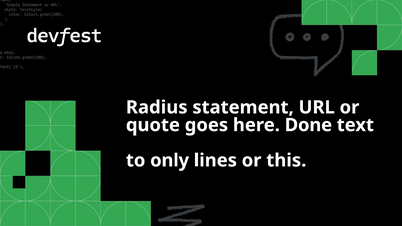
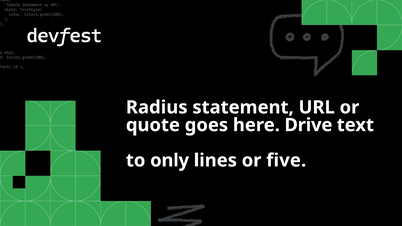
Done: Done -> Drive
this: this -> five
